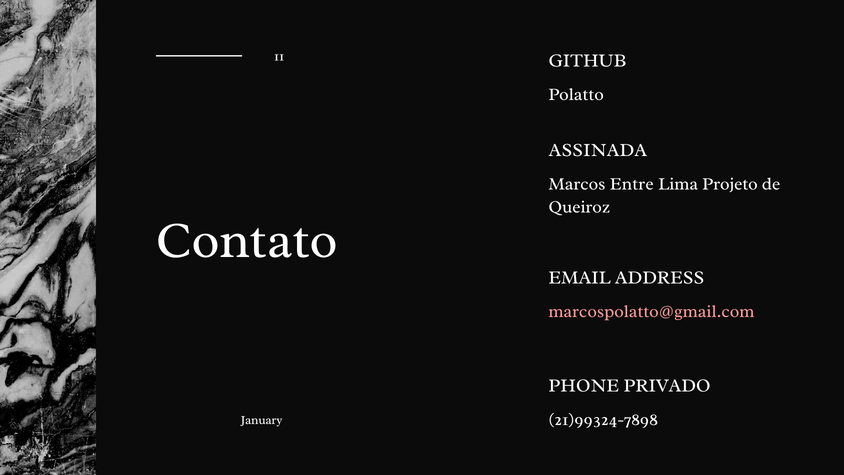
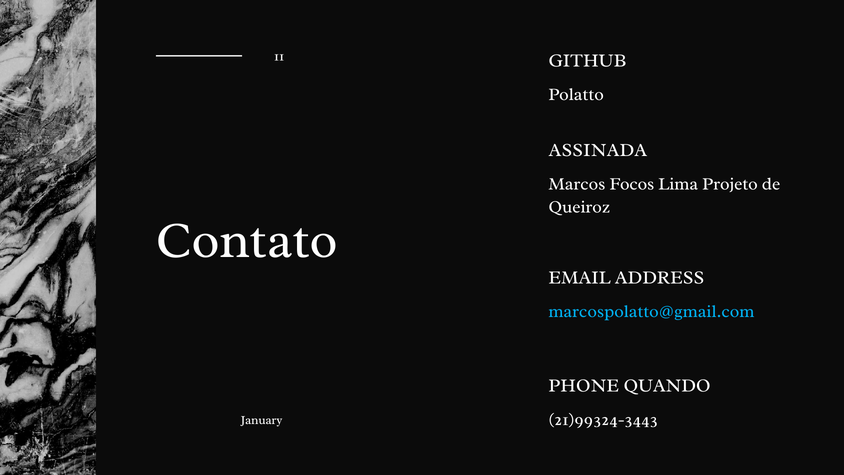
Entre: Entre -> Focos
marcospolatto@gmail.com colour: pink -> light blue
PRIVADO: PRIVADO -> QUANDO
21)99324-7898: 21)99324-7898 -> 21)99324-3443
